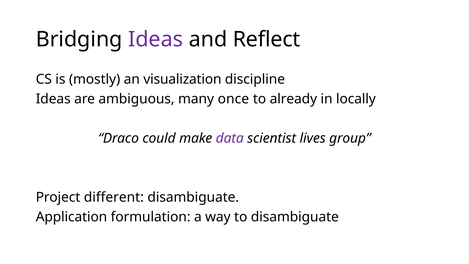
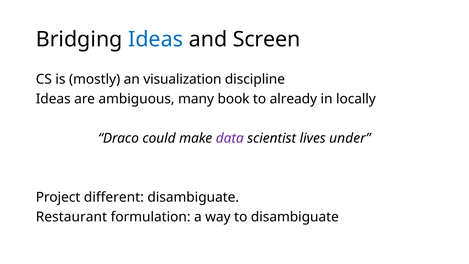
Ideas at (156, 39) colour: purple -> blue
Reflect: Reflect -> Screen
once: once -> book
group: group -> under
Application: Application -> Restaurant
